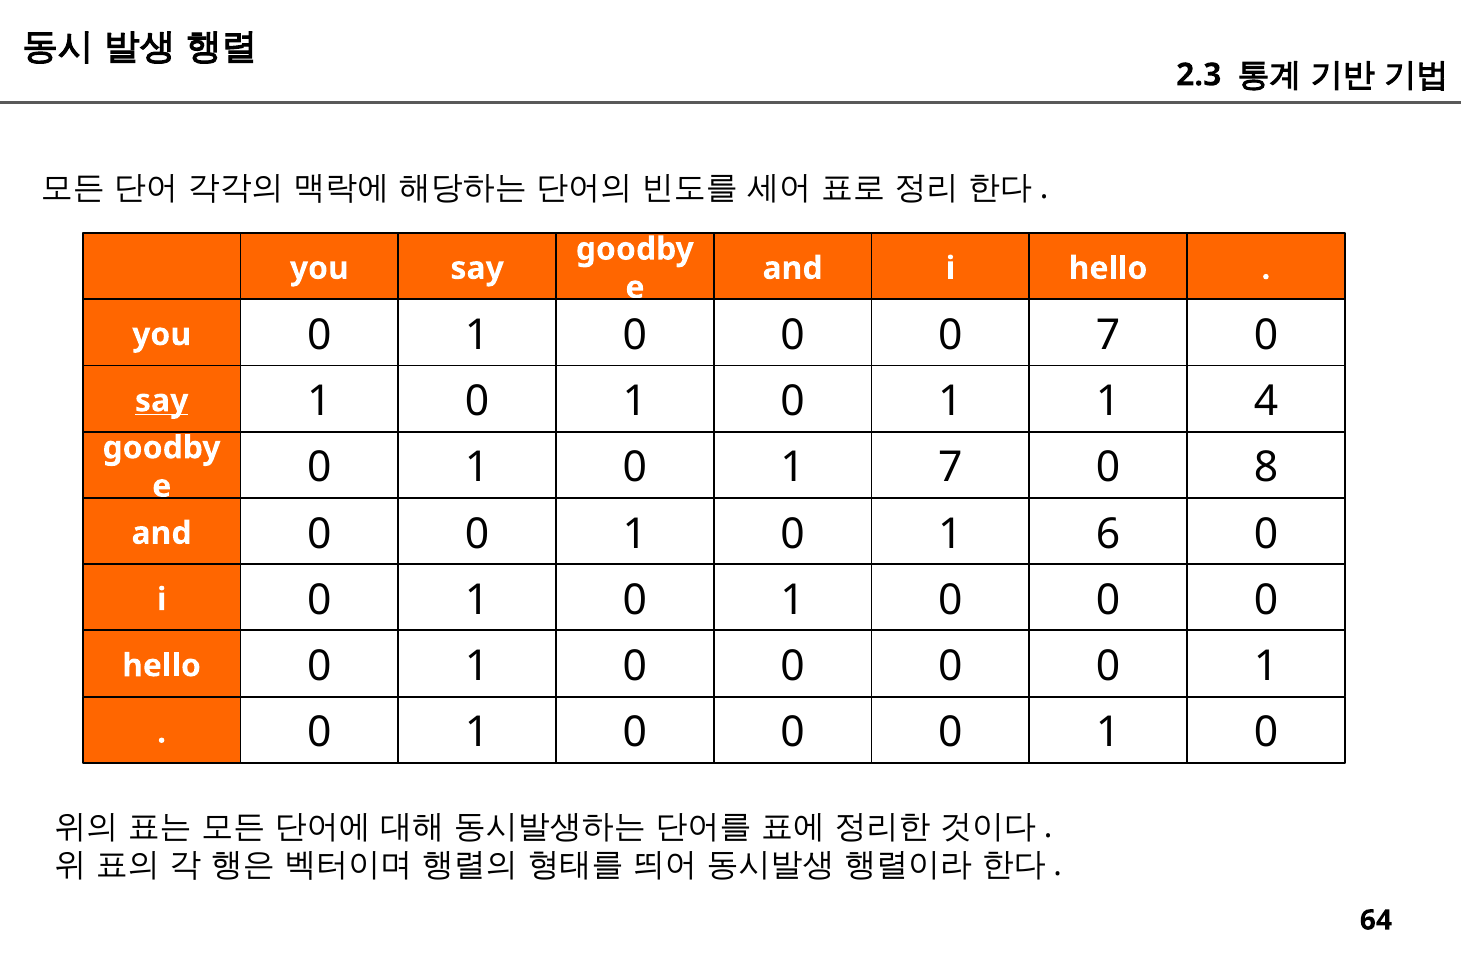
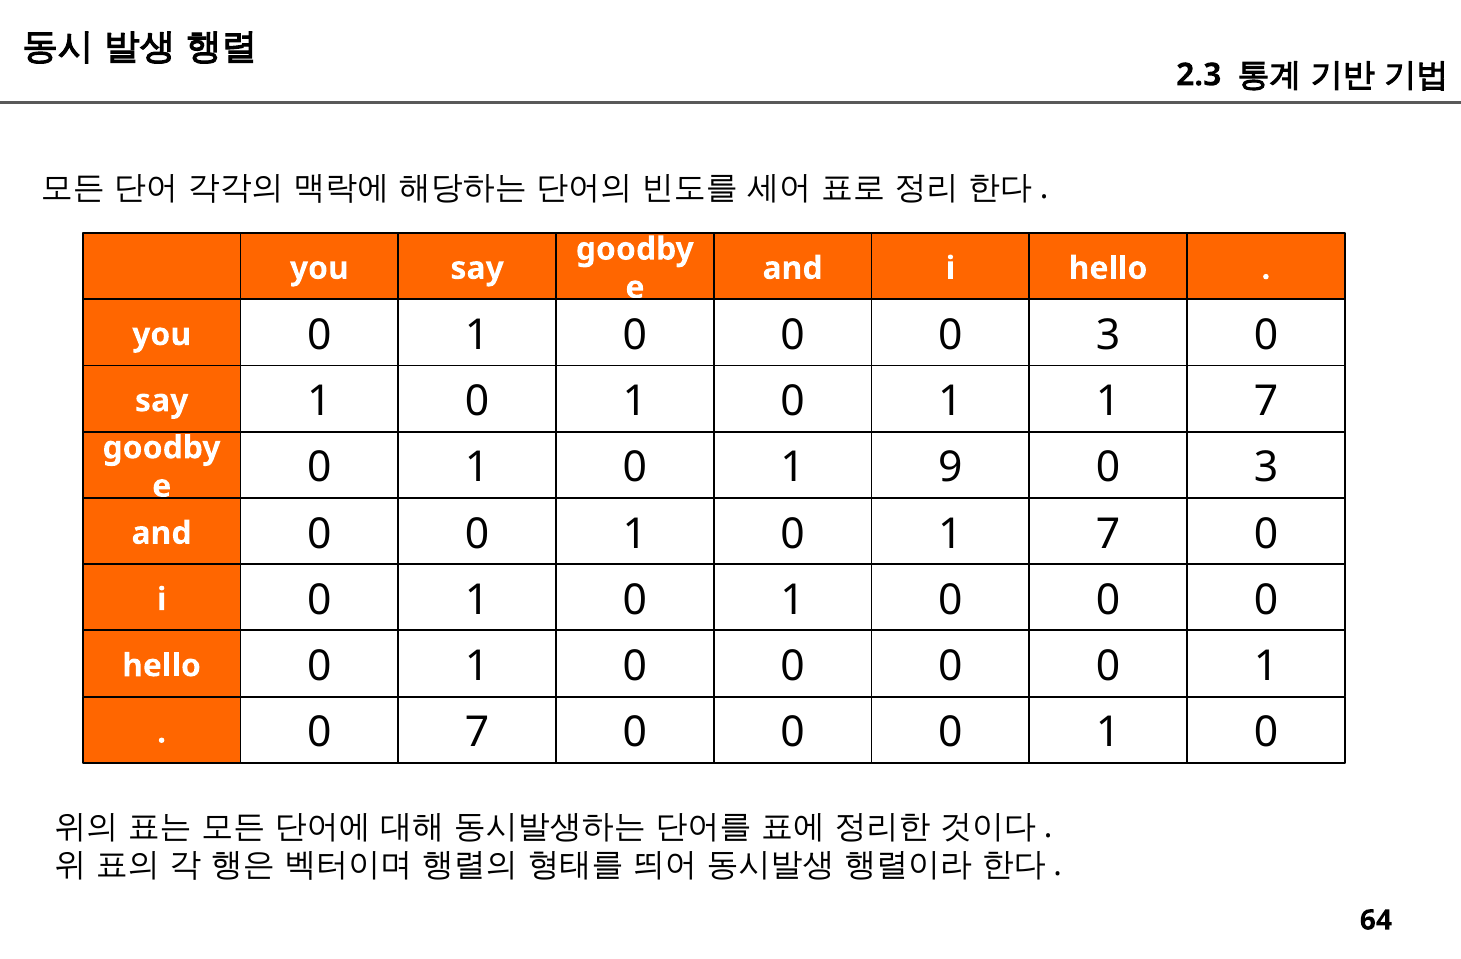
0 0 7: 7 -> 3
say at (162, 401) underline: present -> none
1 1 4: 4 -> 7
1 7: 7 -> 9
8 at (1266, 468): 8 -> 3
0 1 6: 6 -> 7
1 at (477, 733): 1 -> 7
